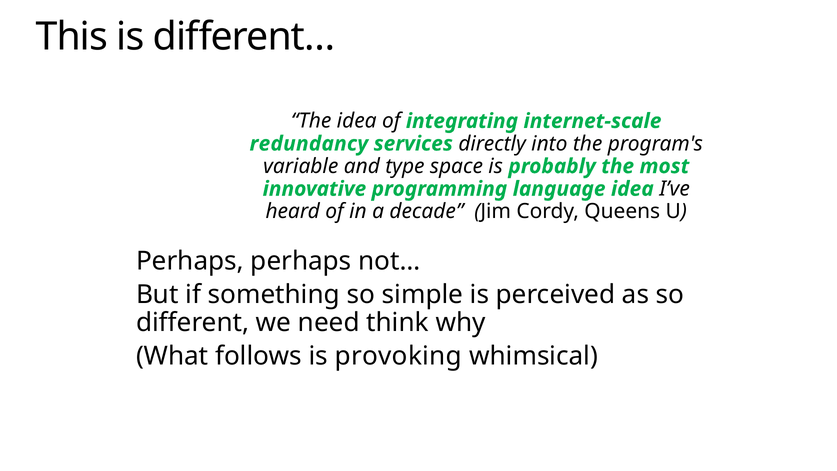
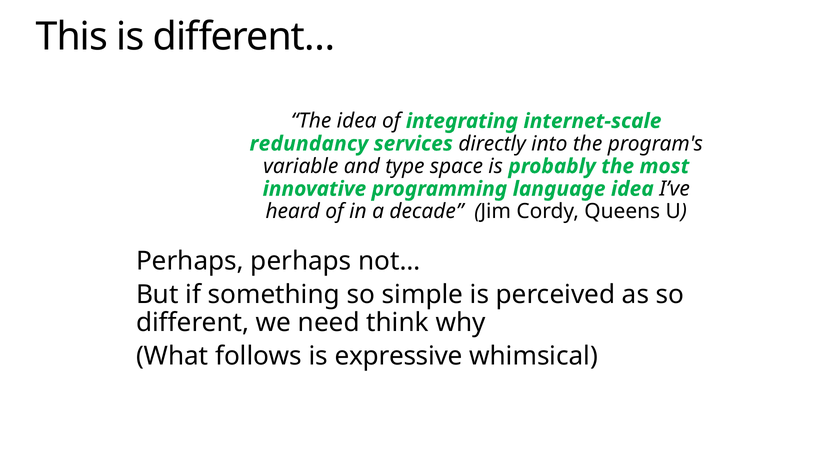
provoking: provoking -> expressive
